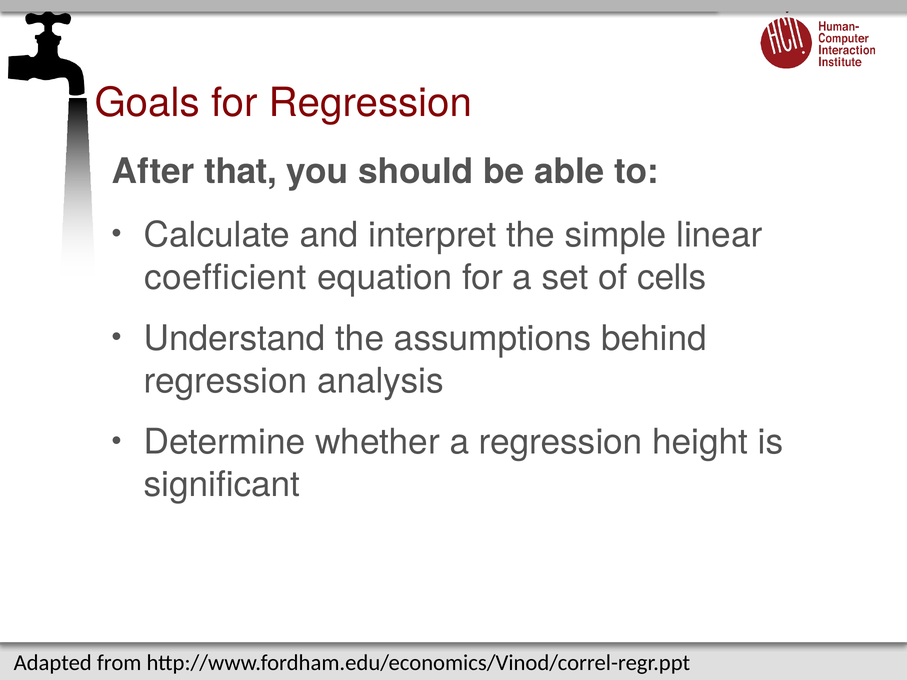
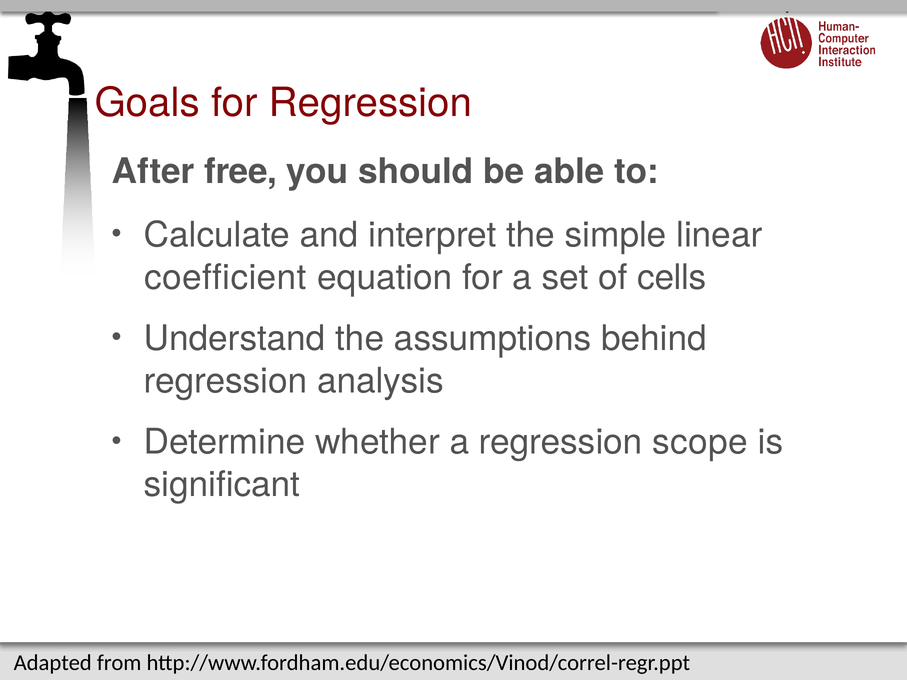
that: that -> free
height: height -> scope
